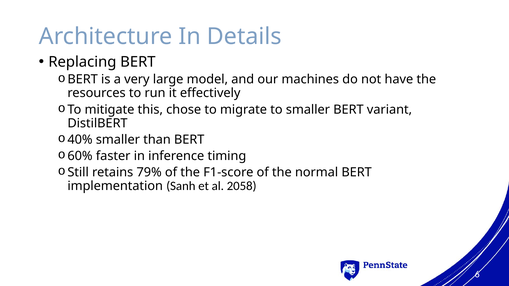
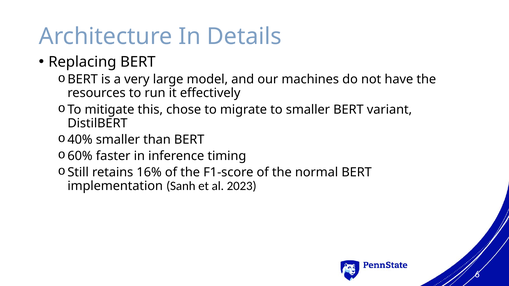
79%: 79% -> 16%
2058: 2058 -> 2023
